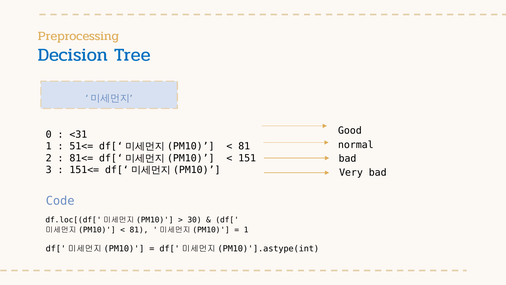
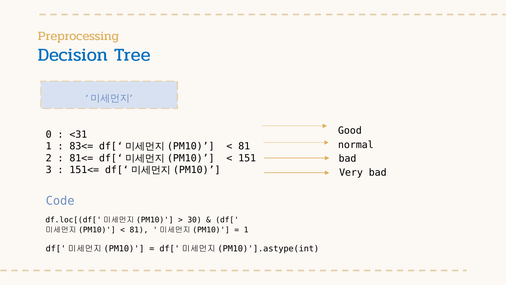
51<=: 51<= -> 83<=
